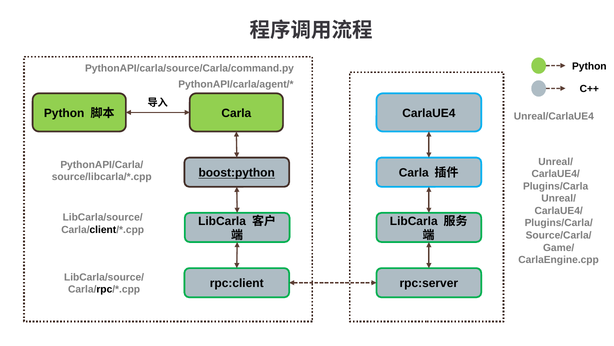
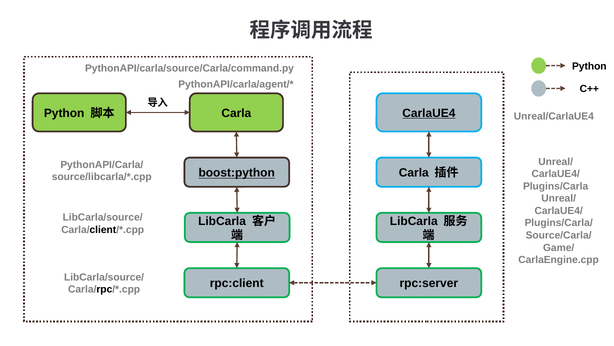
CarlaUE4 underline: none -> present
